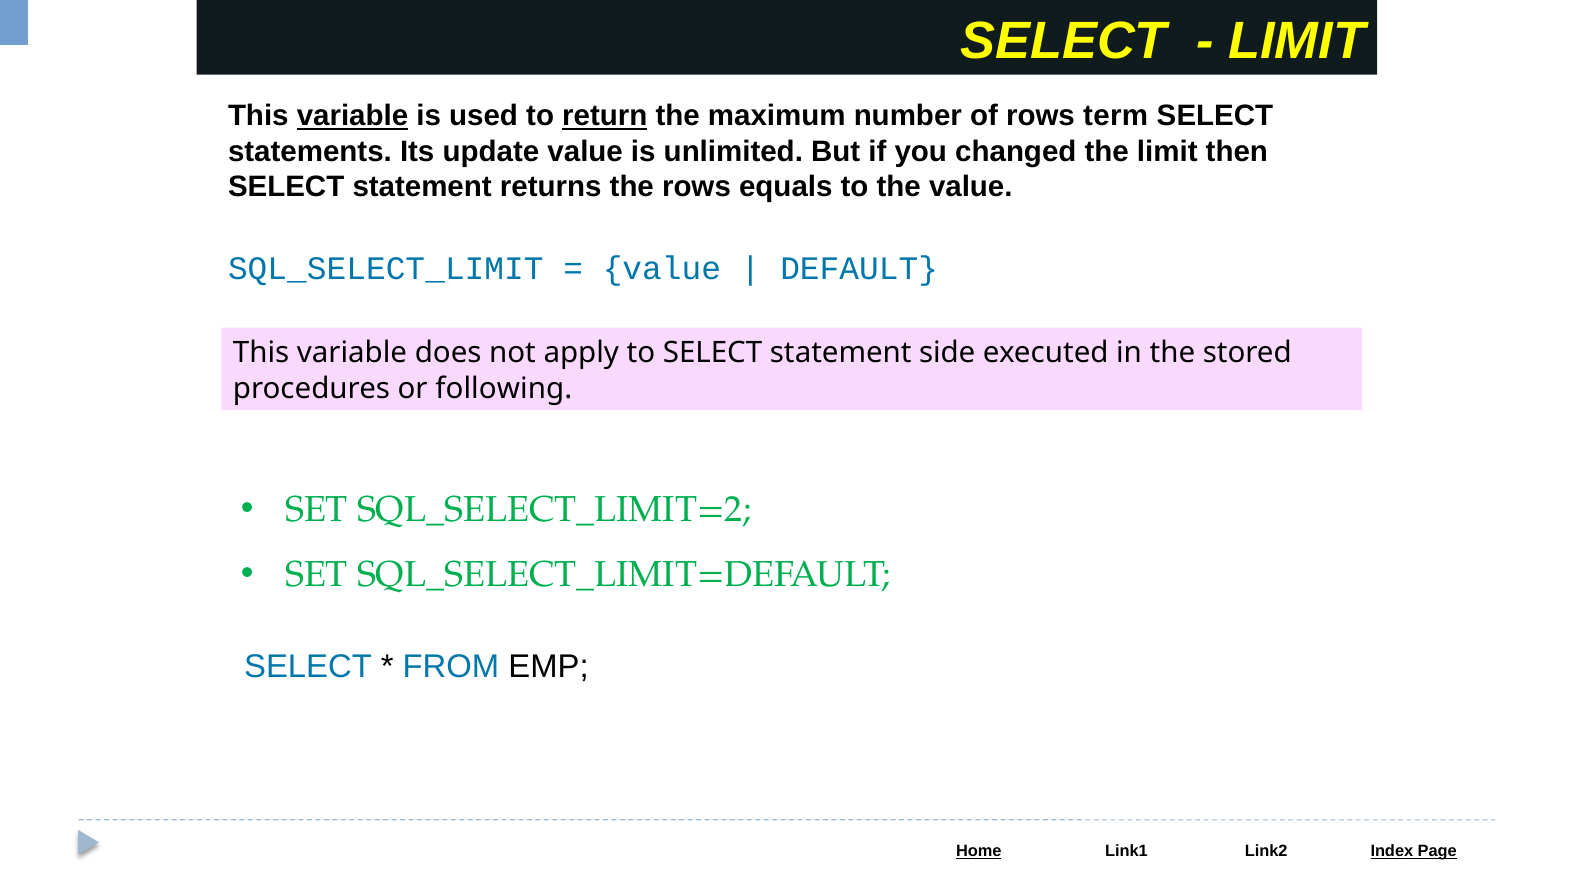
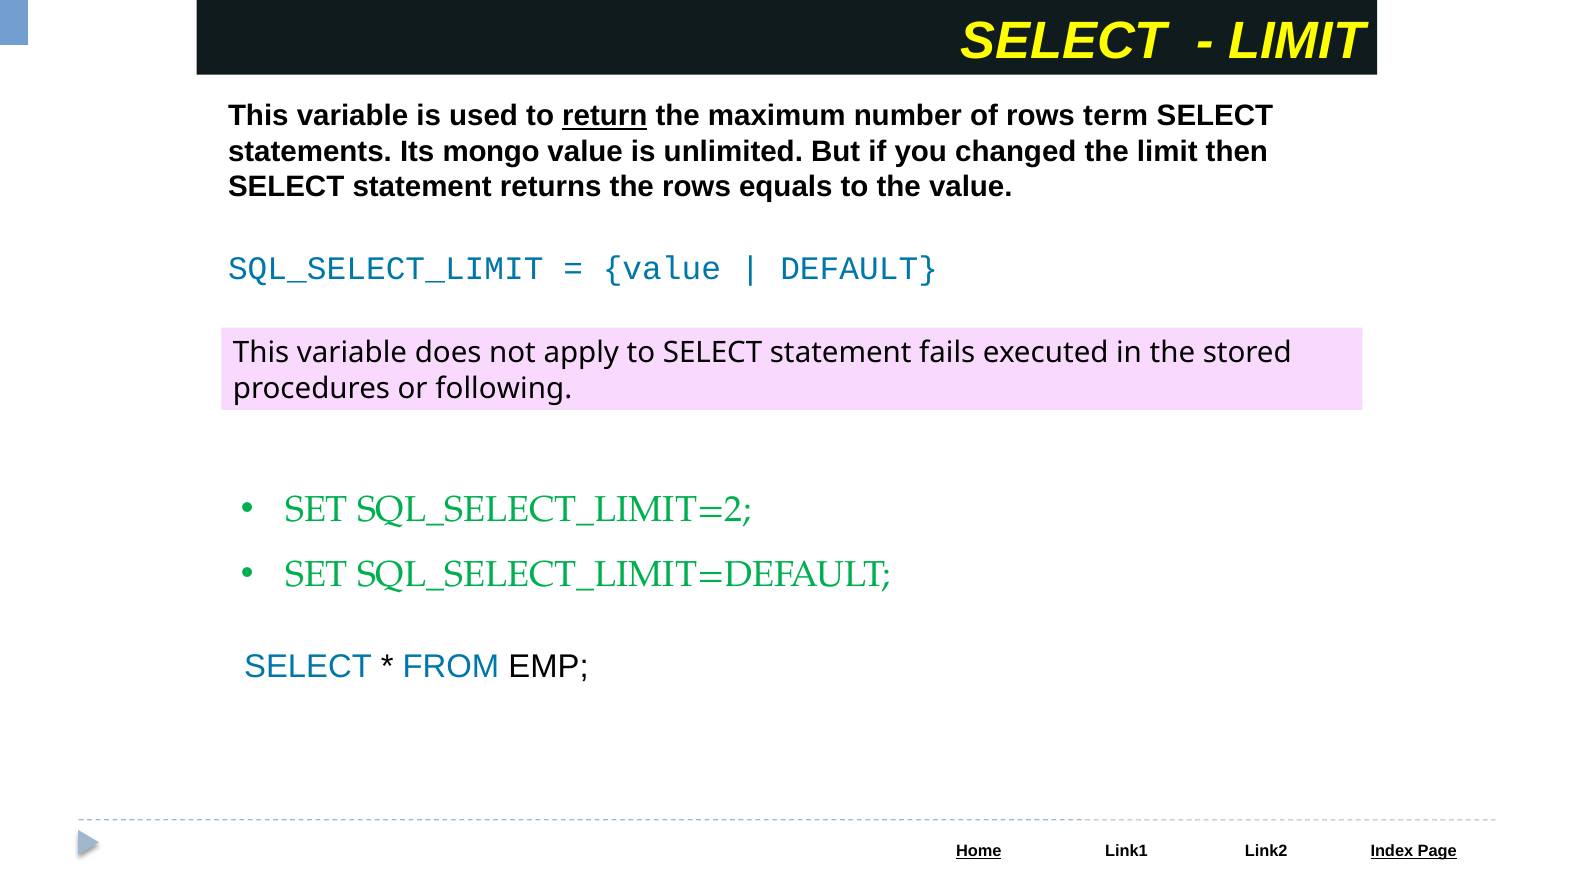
variable at (353, 116) underline: present -> none
update: update -> mongo
side: side -> fails
